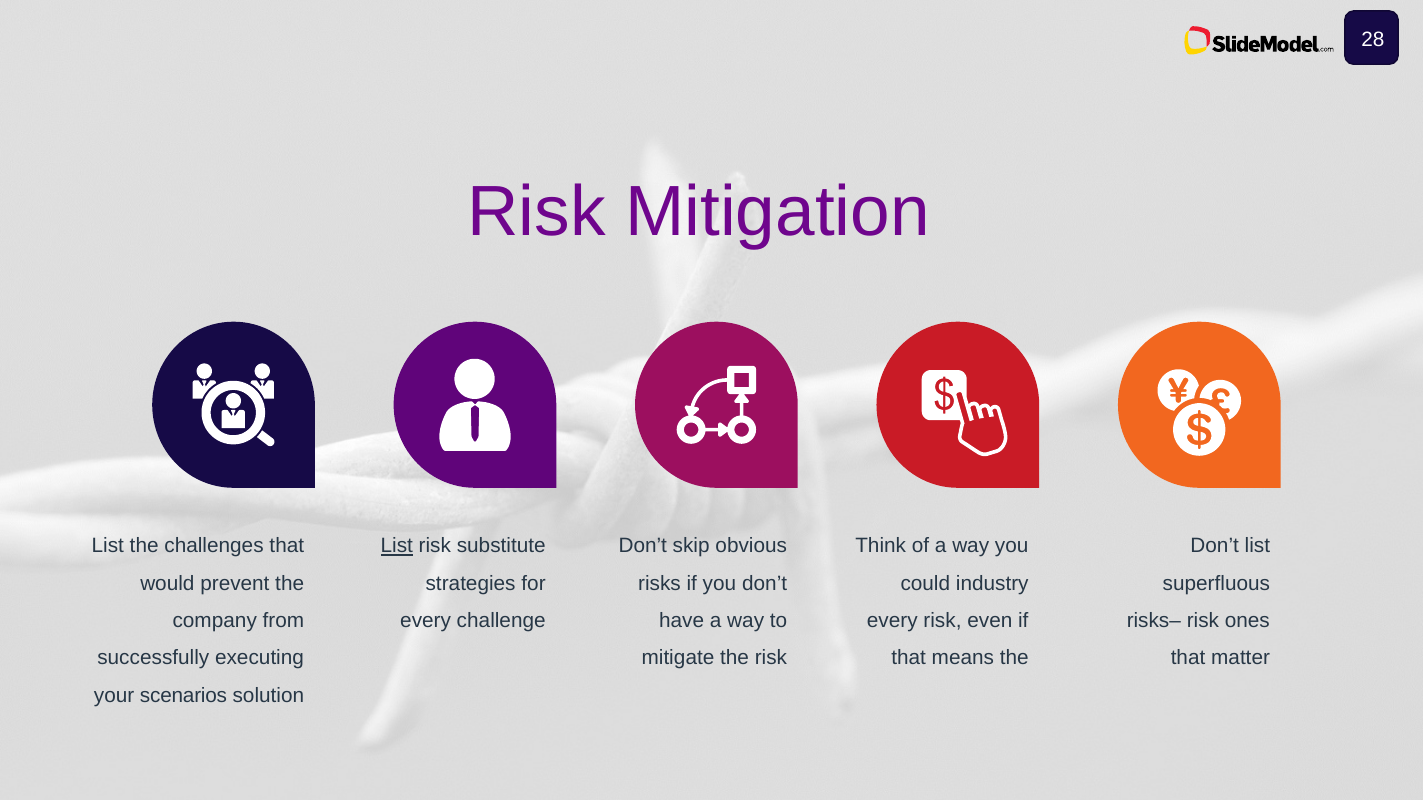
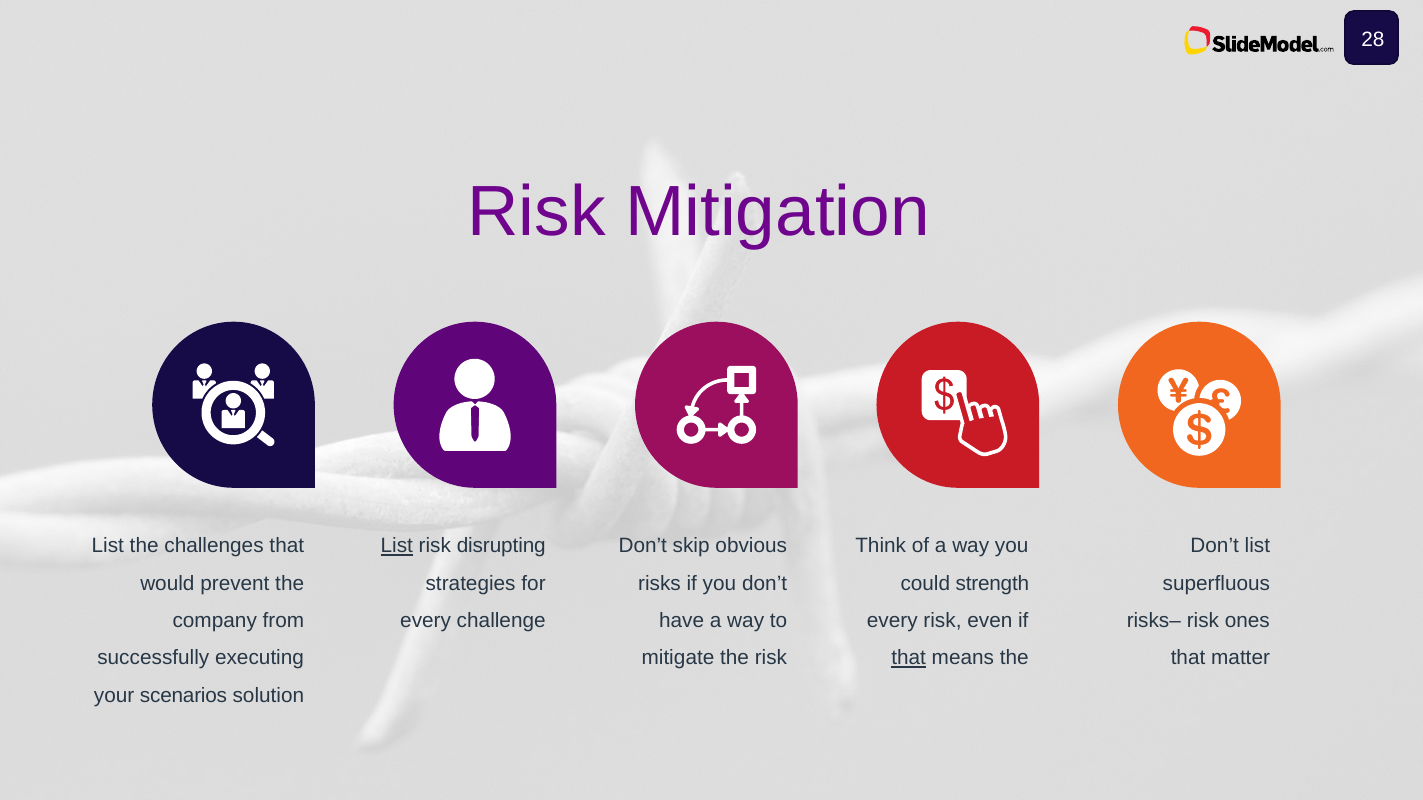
substitute: substitute -> disrupting
industry: industry -> strength
that at (909, 658) underline: none -> present
